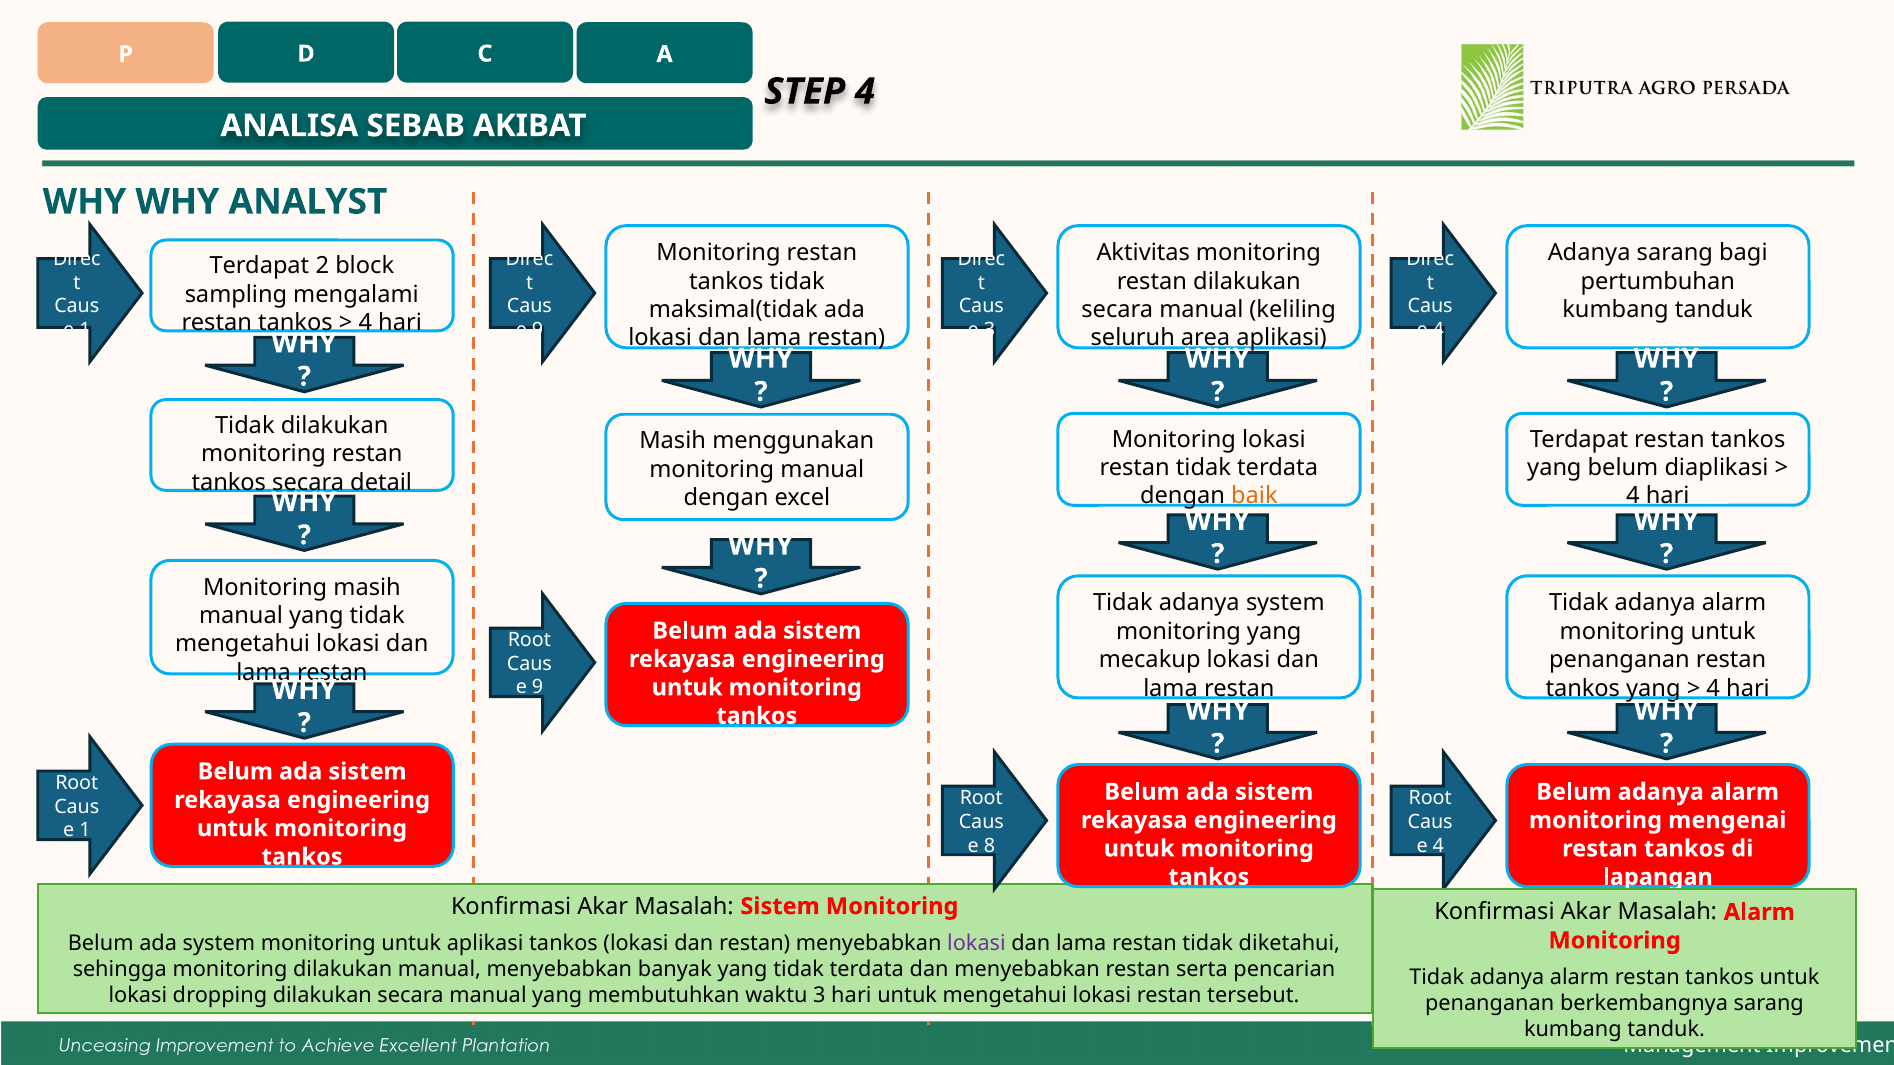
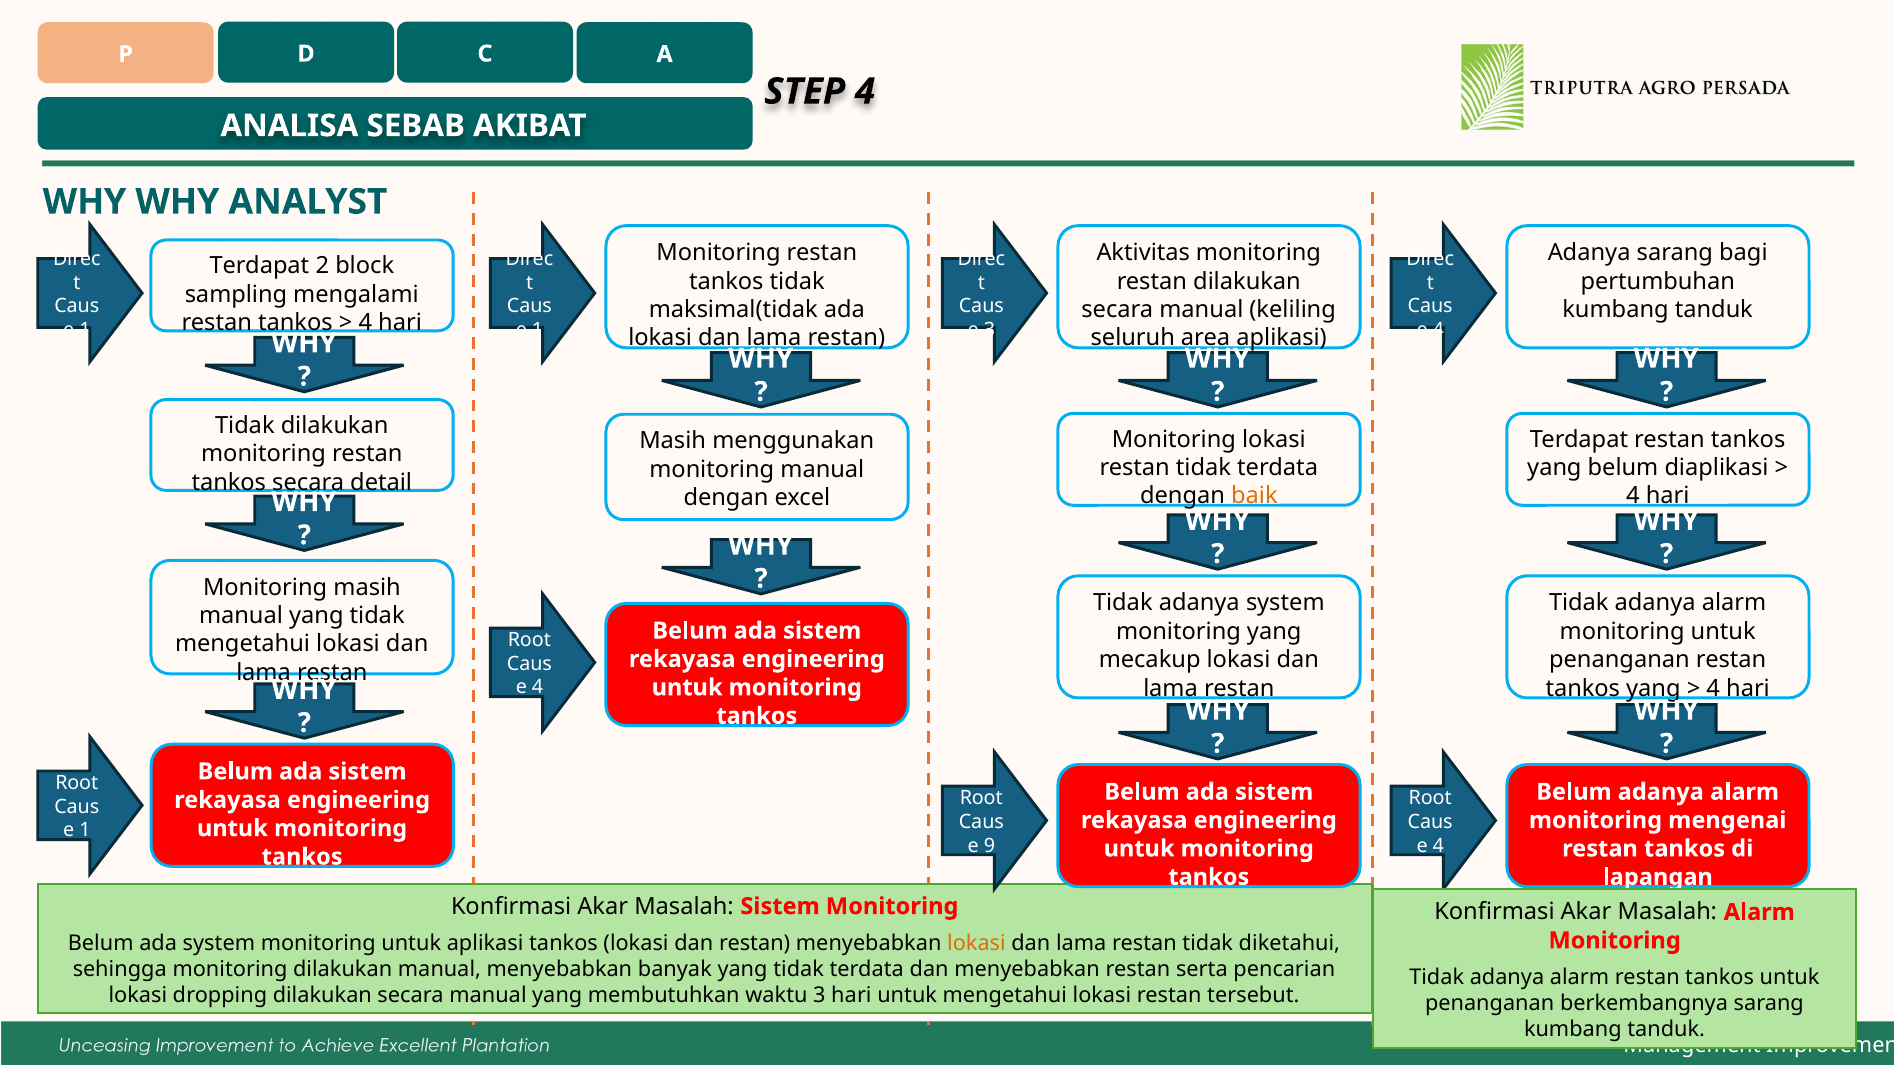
9 at (538, 330): 9 -> 1
9 at (538, 688): 9 -> 4
8: 8 -> 9
lokasi at (976, 943) colour: purple -> orange
